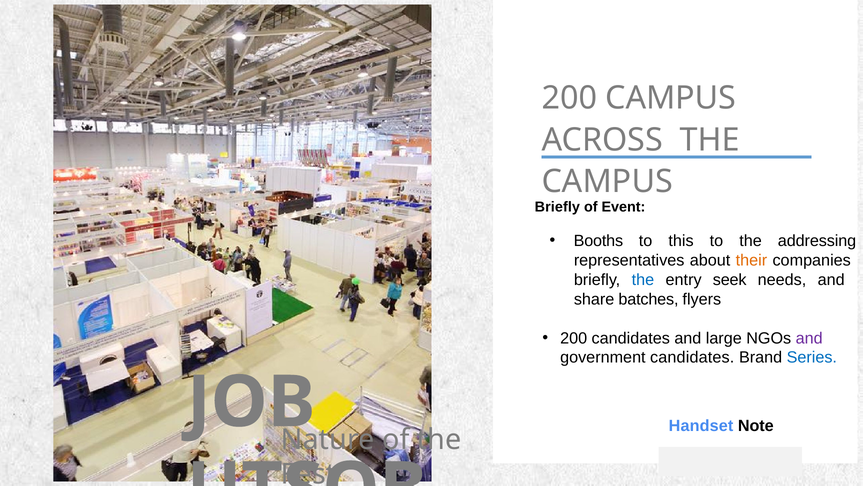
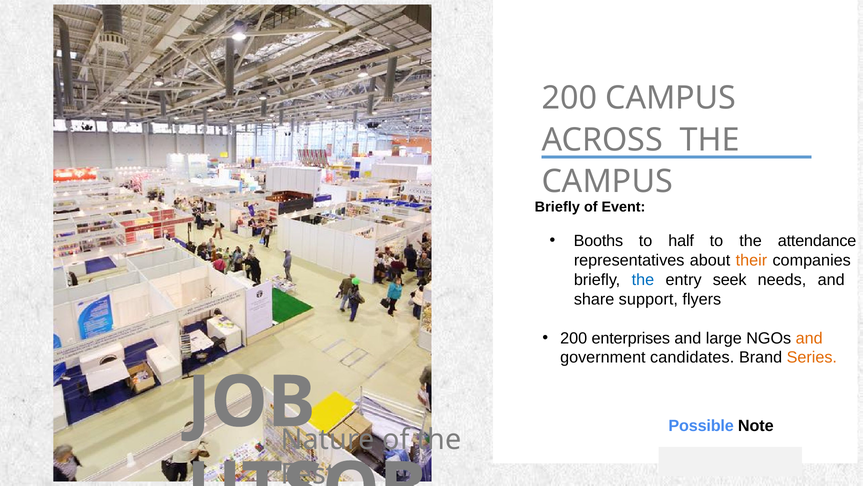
this: this -> half
addressing: addressing -> attendance
batches: batches -> support
200 candidates: candidates -> enterprises
and at (809, 338) colour: purple -> orange
Series colour: blue -> orange
Handset: Handset -> Possible
